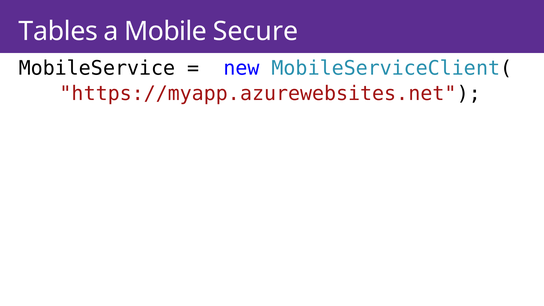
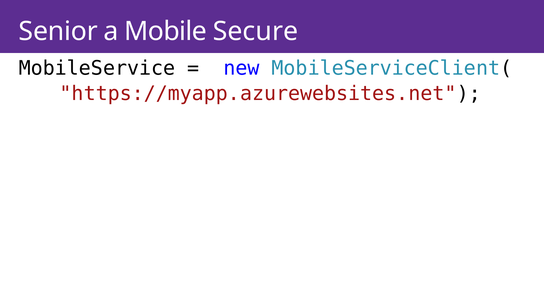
Tables: Tables -> Senior
